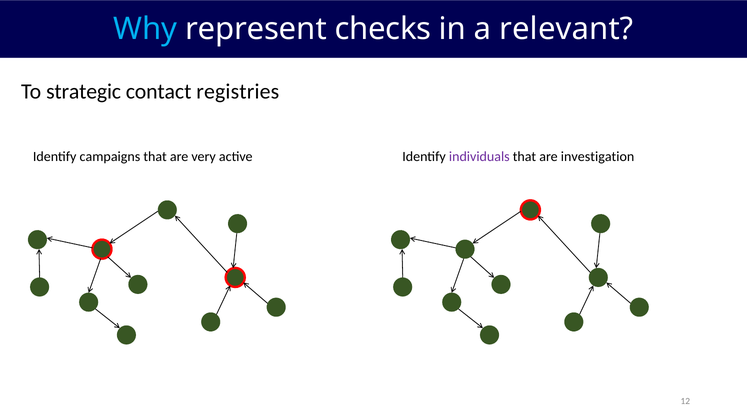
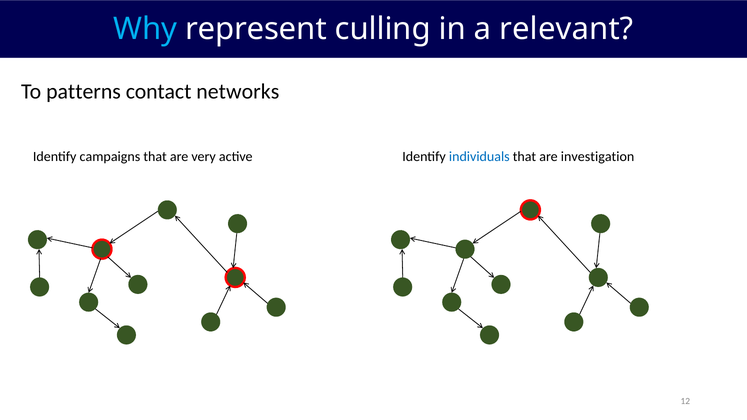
checks: checks -> culling
strategic: strategic -> patterns
registries: registries -> networks
individuals colour: purple -> blue
